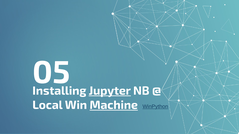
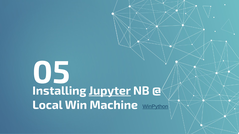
Machine underline: present -> none
